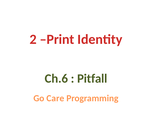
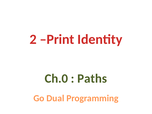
Ch.6: Ch.6 -> Ch.0
Pitfall: Pitfall -> Paths
Care: Care -> Dual
